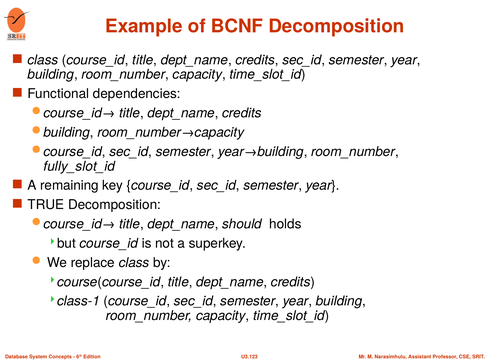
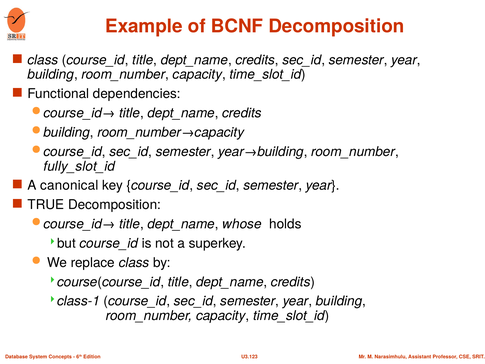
remaining: remaining -> canonical
should: should -> whose
